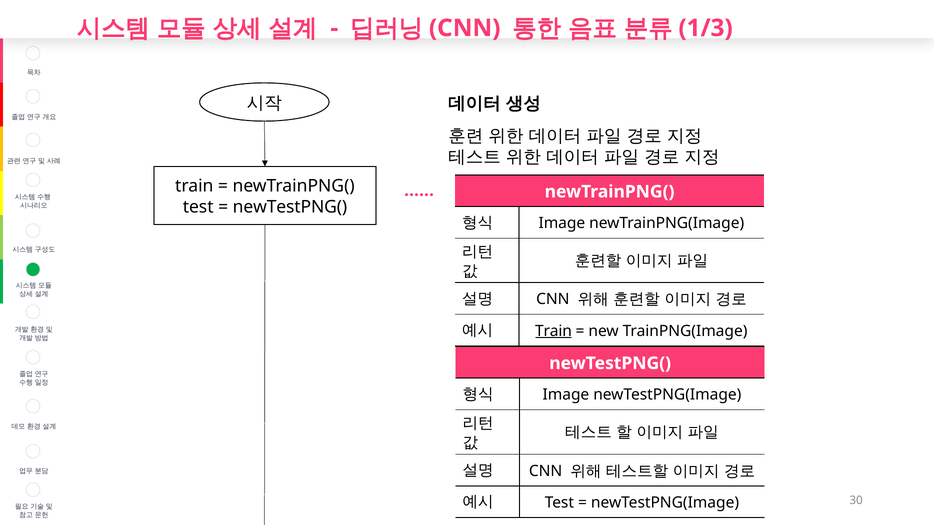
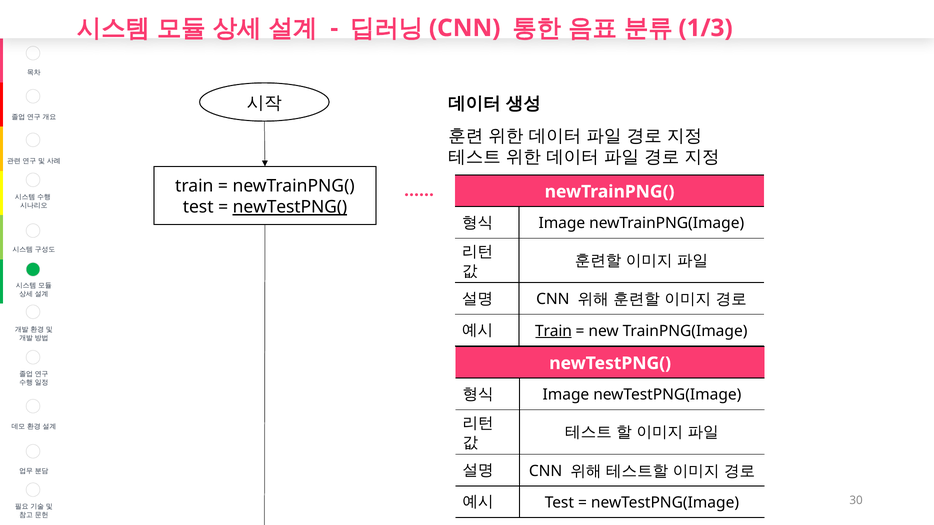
newTestPNG( at (290, 207) underline: none -> present
